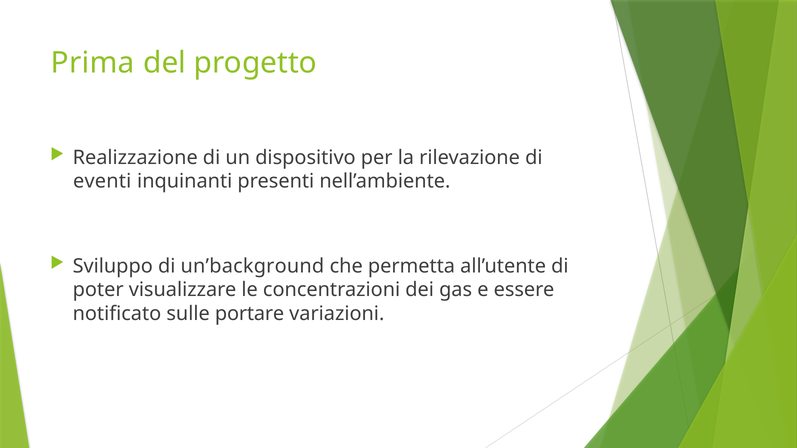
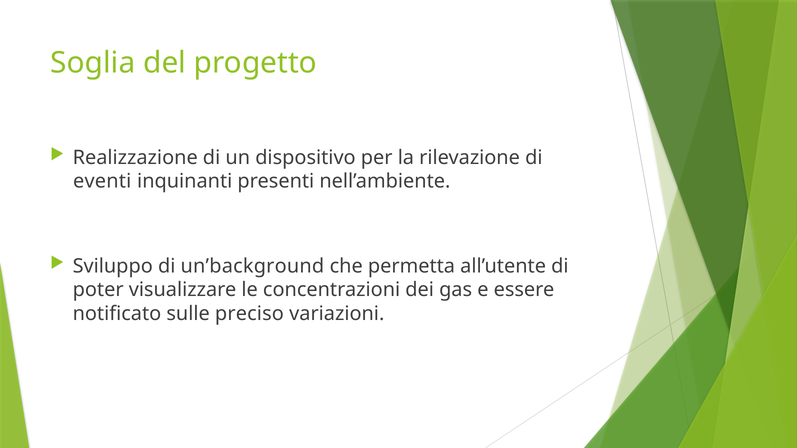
Prima: Prima -> Soglia
portare: portare -> preciso
